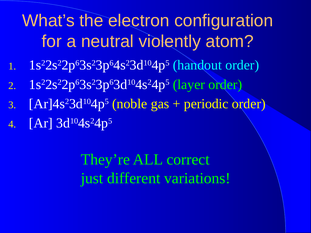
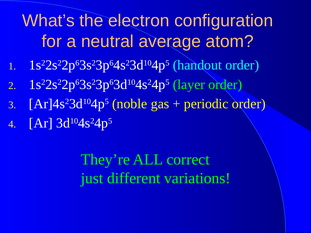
violently: violently -> average
